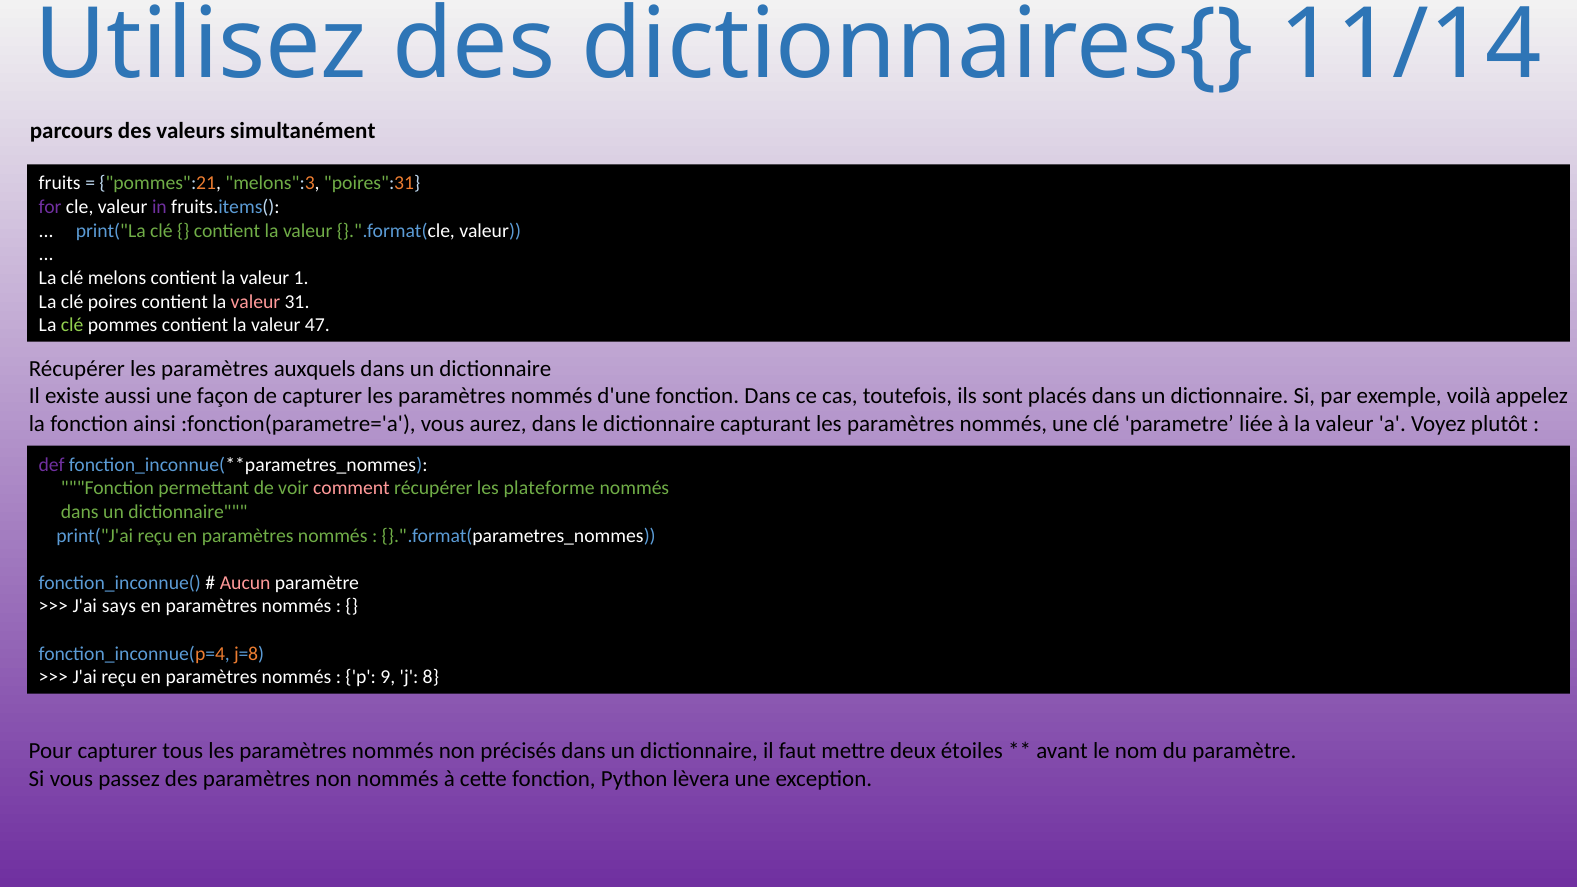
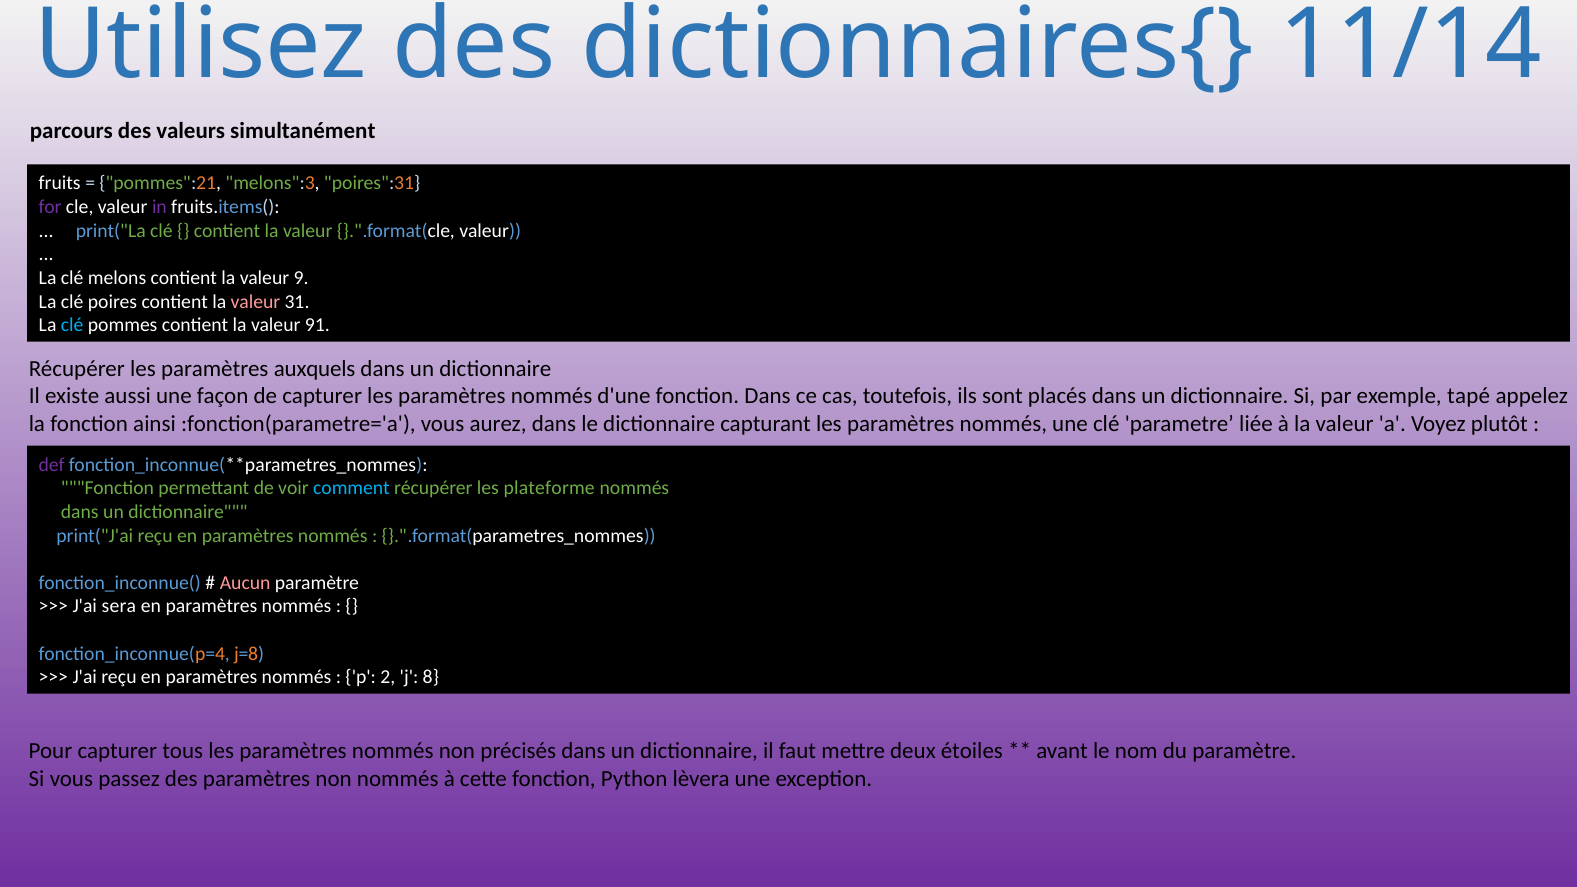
1: 1 -> 9
clé at (72, 325) colour: light green -> light blue
47: 47 -> 91
voilà: voilà -> tapé
comment colour: pink -> light blue
says: says -> sera
9: 9 -> 2
